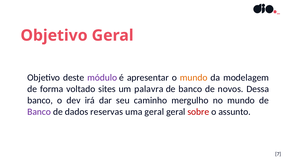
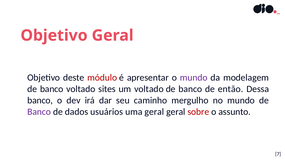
módulo colour: purple -> red
mundo at (194, 78) colour: orange -> purple
forma at (52, 89): forma -> banco
um palavra: palavra -> voltado
novos: novos -> então
reservas: reservas -> usuários
